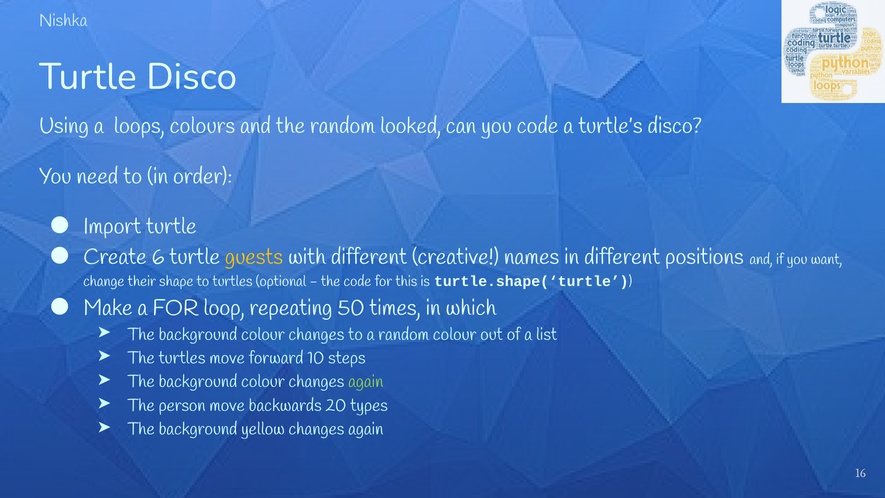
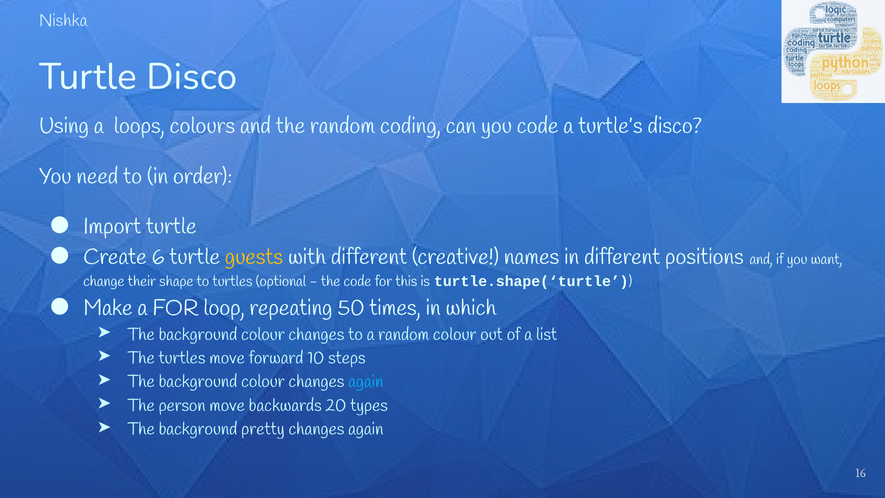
looked: looked -> coding
again at (366, 382) colour: light green -> light blue
yellow: yellow -> pretty
